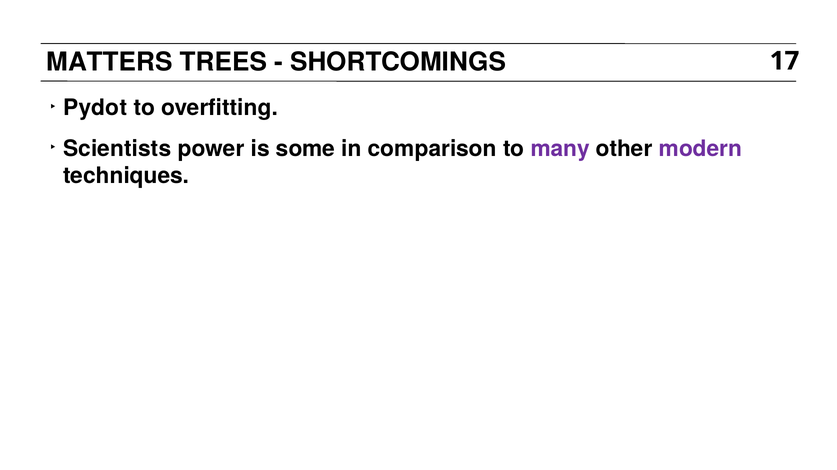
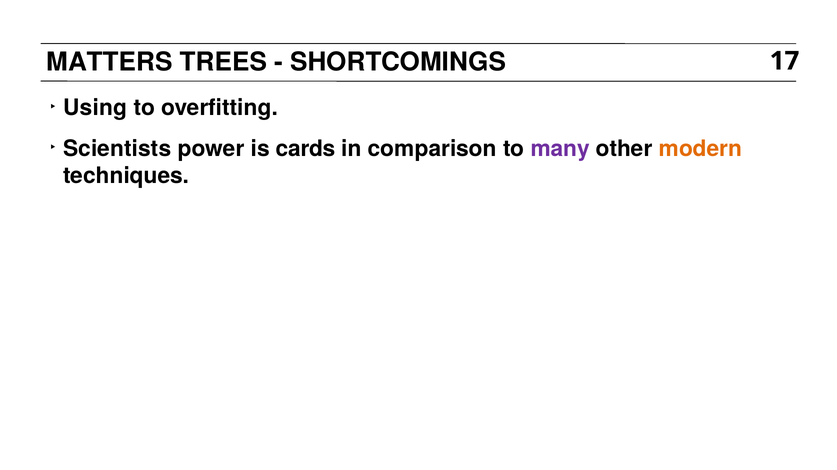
Pydot: Pydot -> Using
some: some -> cards
modern colour: purple -> orange
